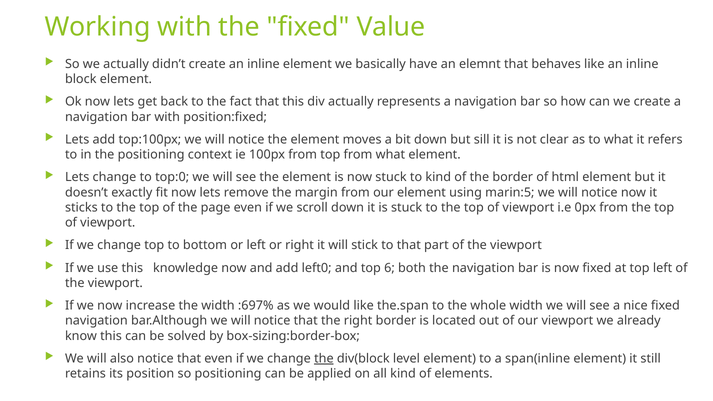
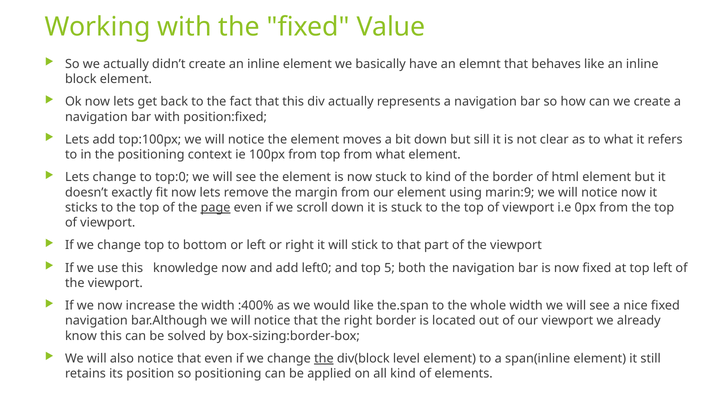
marin:5: marin:5 -> marin:9
page underline: none -> present
6: 6 -> 5
:697%: :697% -> :400%
